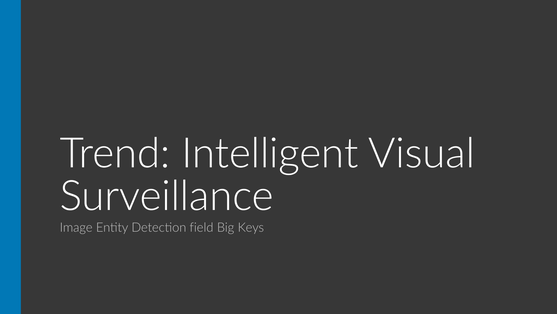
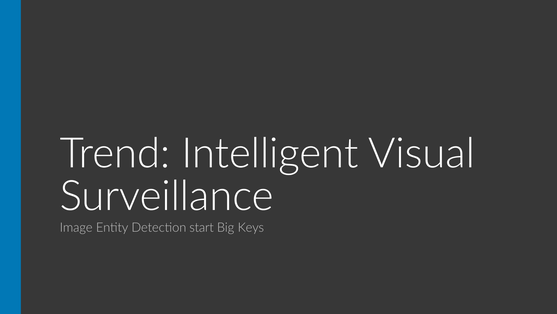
field: field -> start
